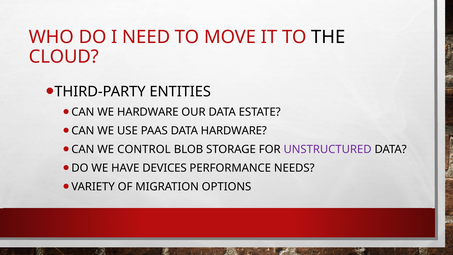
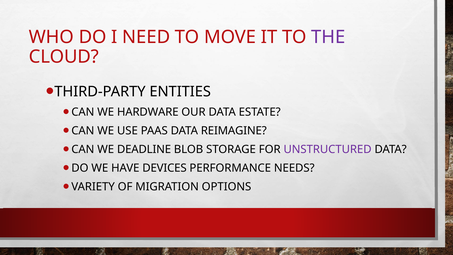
THE colour: black -> purple
DATA HARDWARE: HARDWARE -> REIMAGINE
CONTROL: CONTROL -> DEADLINE
